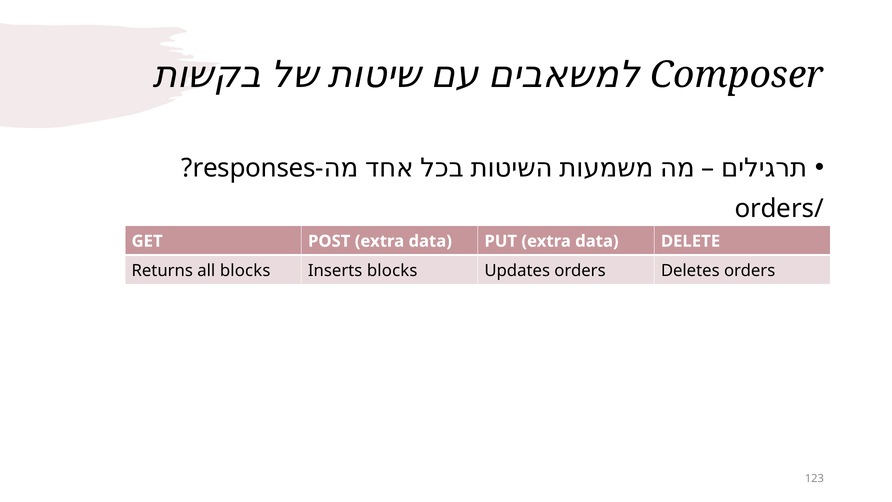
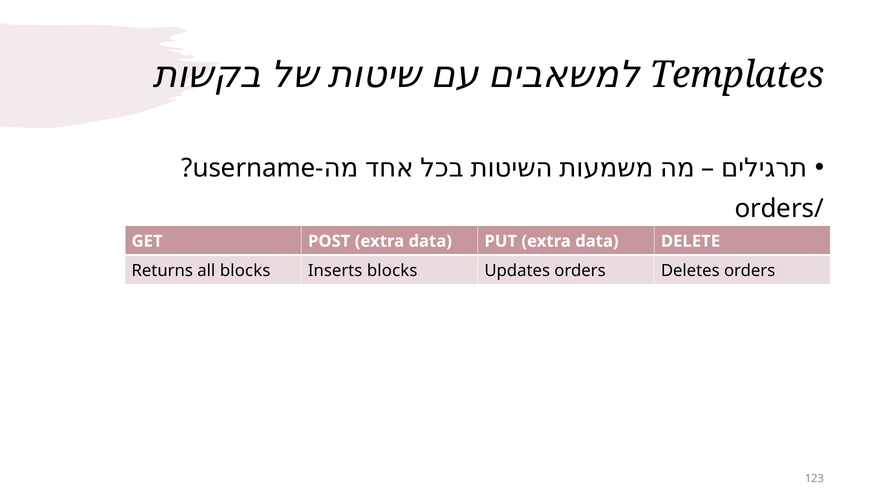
Composer: Composer -> Templates
responses: responses -> username
